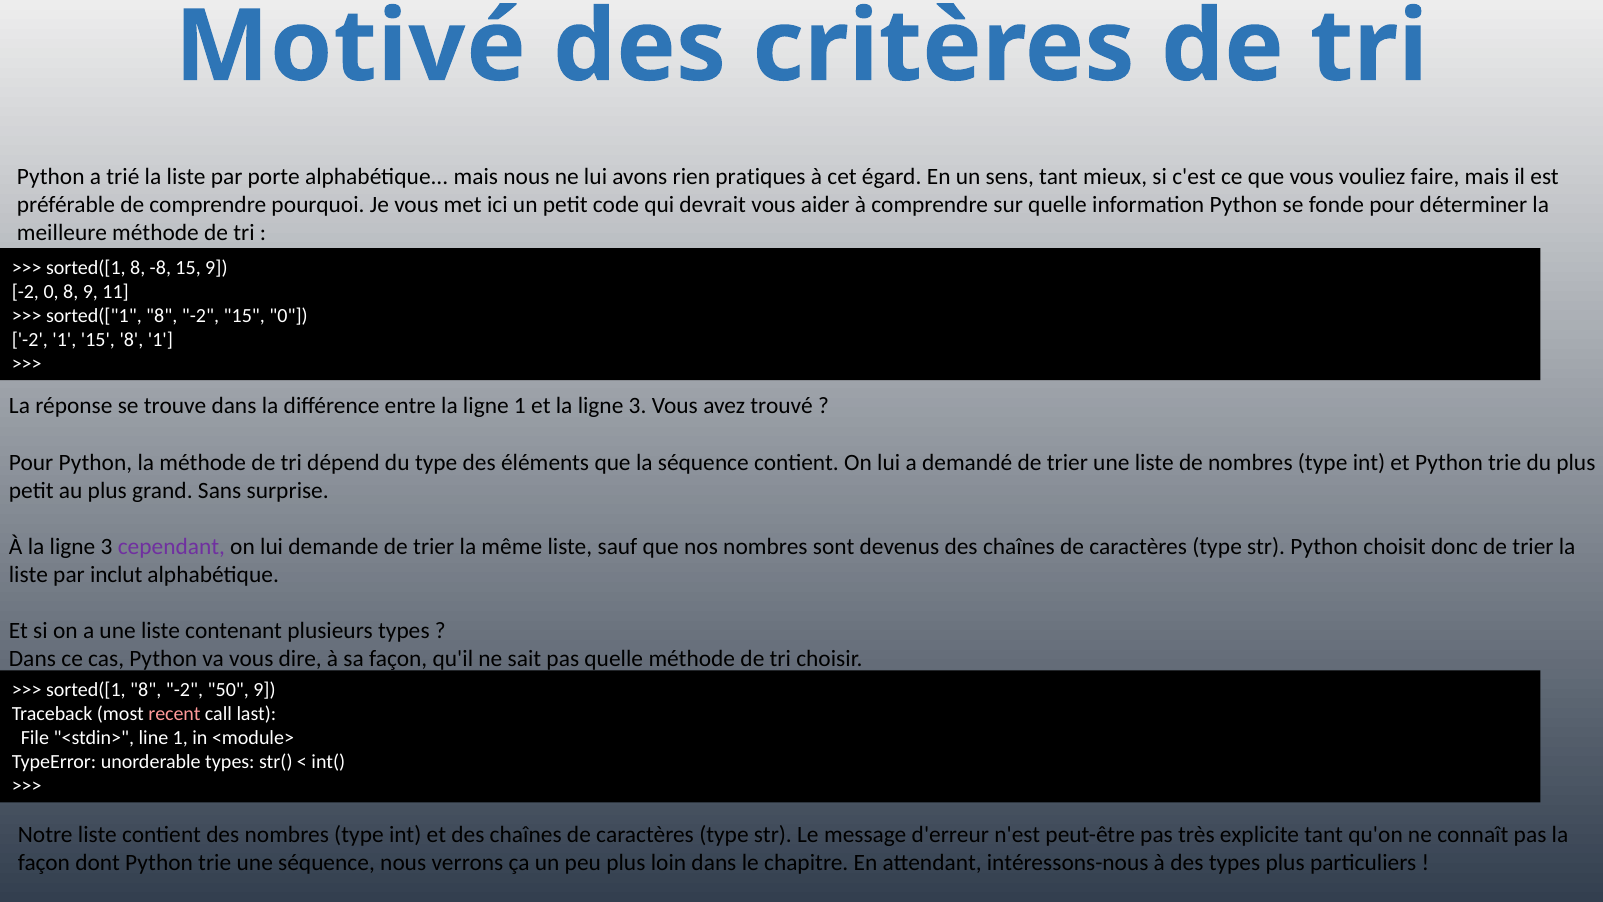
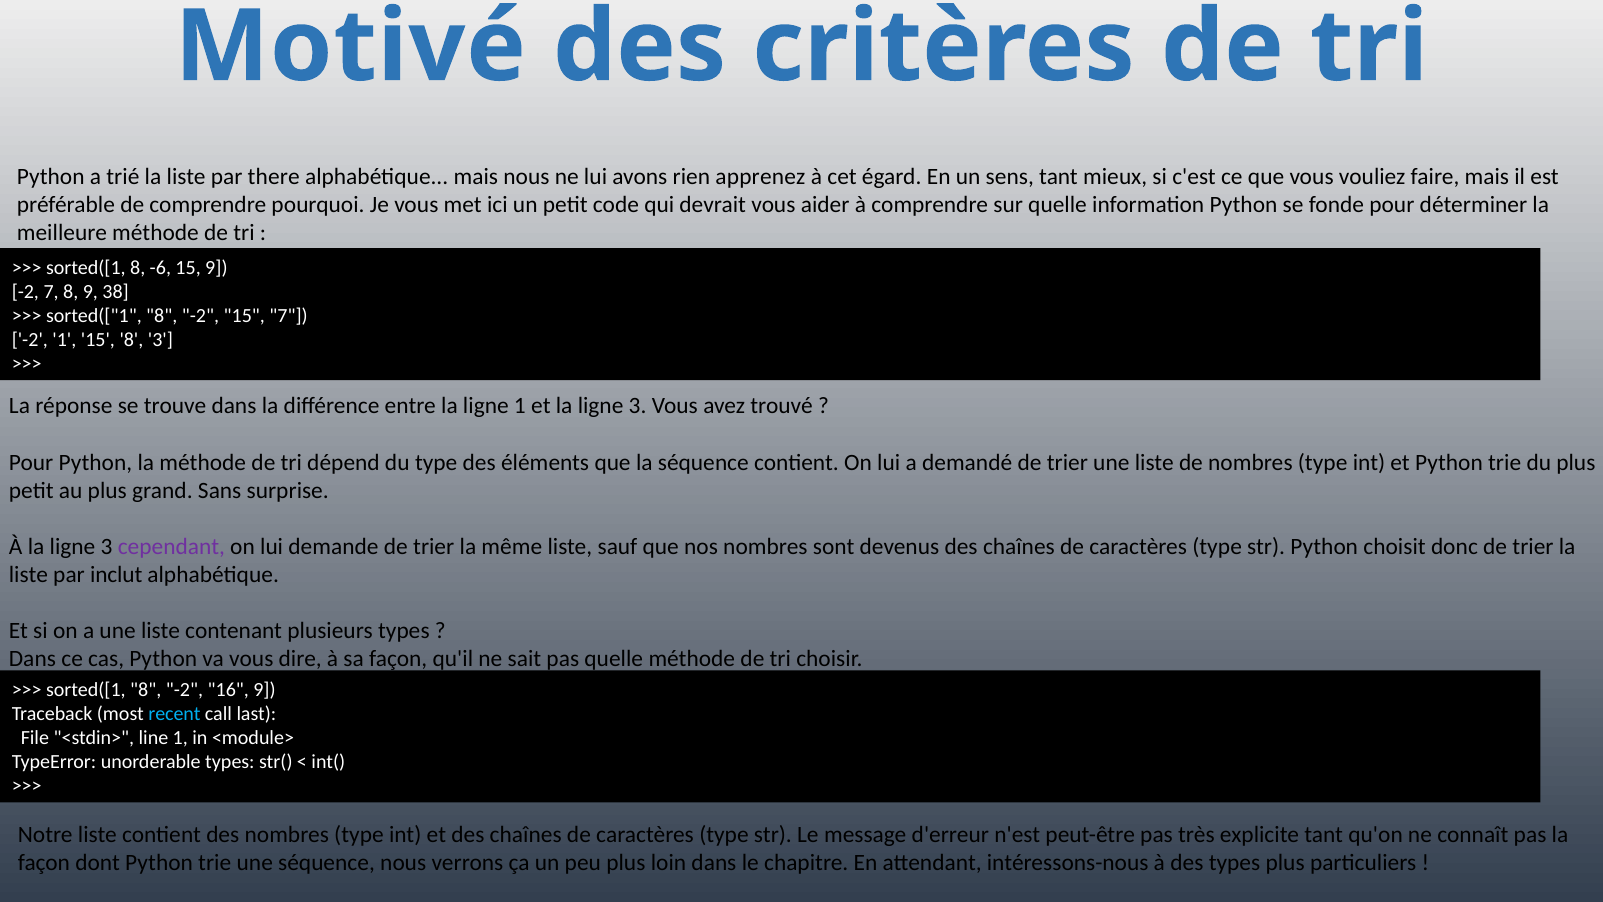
porte: porte -> there
pratiques: pratiques -> apprenez
-8: -8 -> -6
-2 0: 0 -> 7
11: 11 -> 38
15 0: 0 -> 7
8 1: 1 -> 3
50: 50 -> 16
recent colour: pink -> light blue
